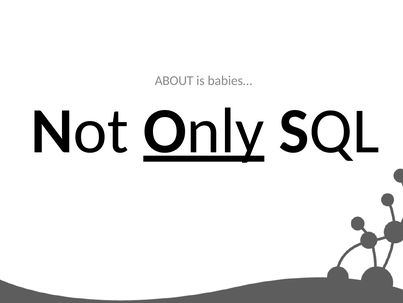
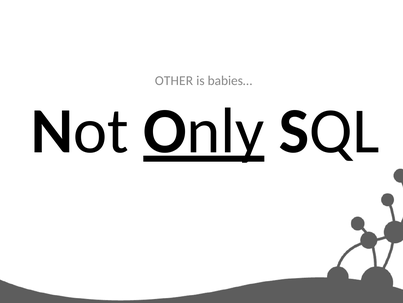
ABOUT: ABOUT -> OTHER
